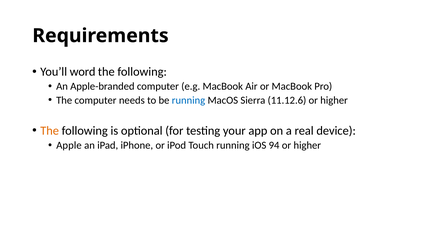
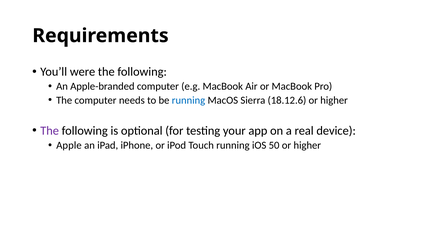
word: word -> were
11.12.6: 11.12.6 -> 18.12.6
The at (50, 130) colour: orange -> purple
94: 94 -> 50
